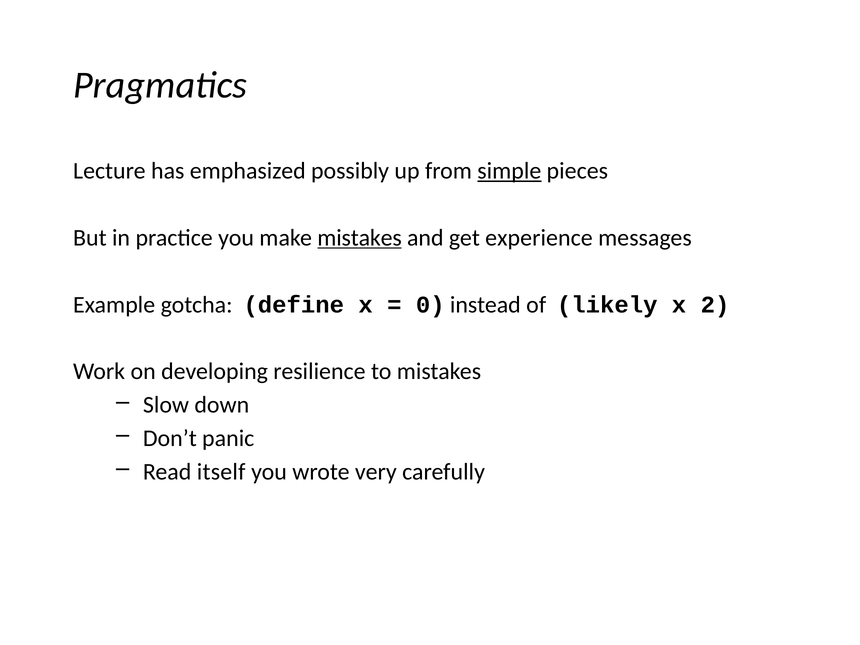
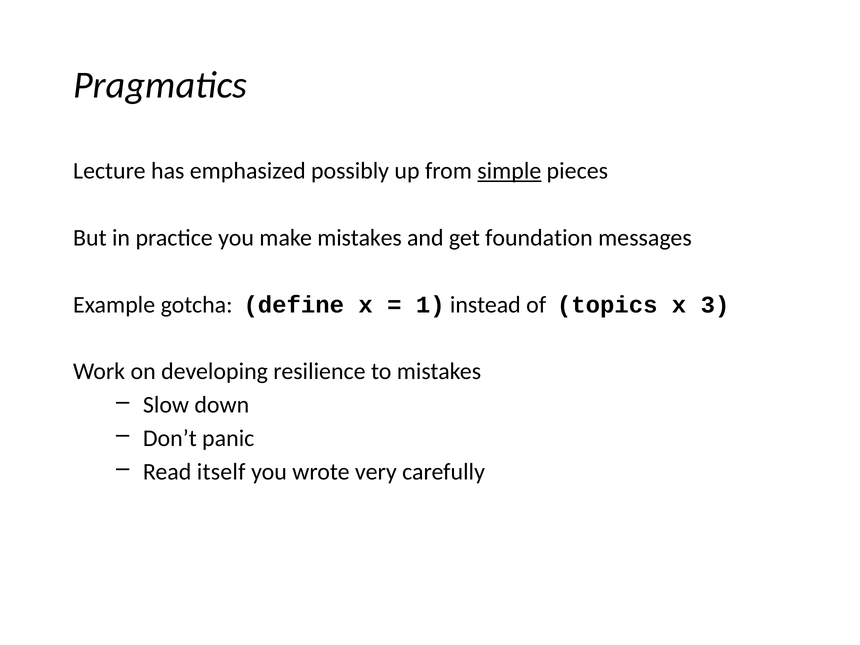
mistakes at (360, 238) underline: present -> none
experience: experience -> foundation
0: 0 -> 1
likely: likely -> topics
2: 2 -> 3
